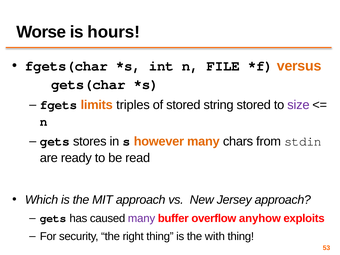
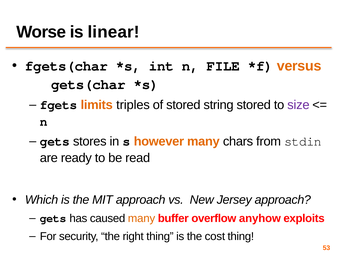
hours: hours -> linear
many at (142, 218) colour: purple -> orange
with: with -> cost
